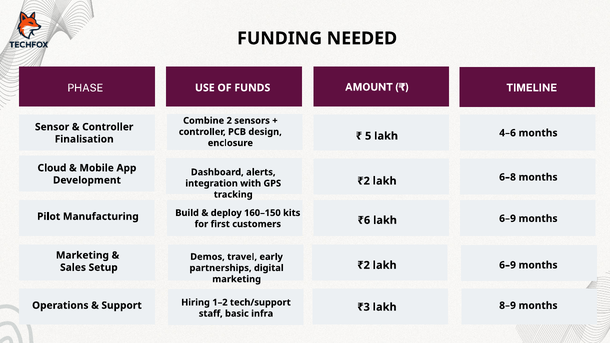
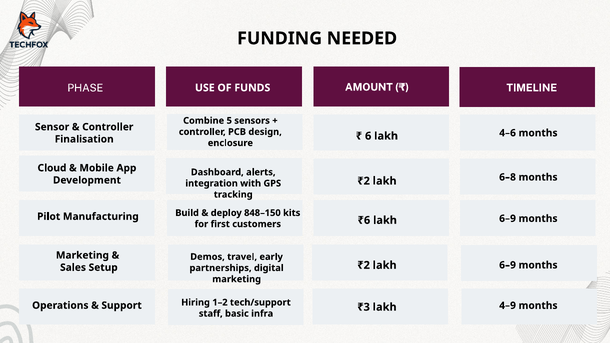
2: 2 -> 5
5: 5 -> 6
160–150: 160–150 -> 848–150
8–9: 8–9 -> 4–9
